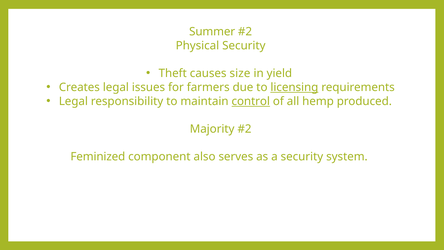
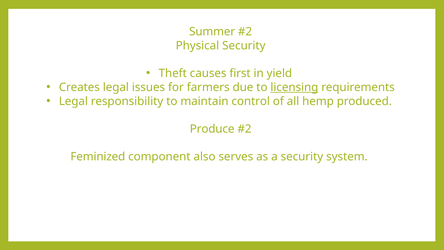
size: size -> first
control underline: present -> none
Majority: Majority -> Produce
